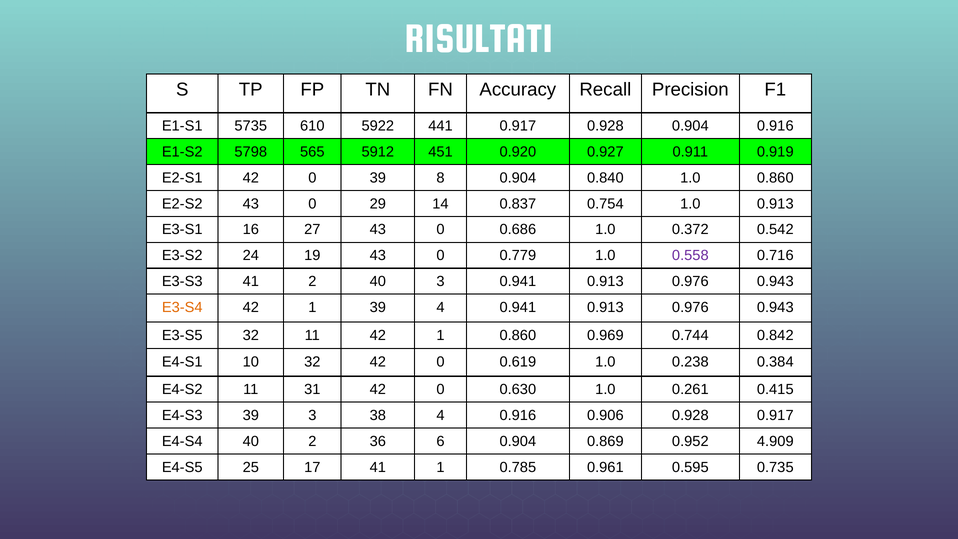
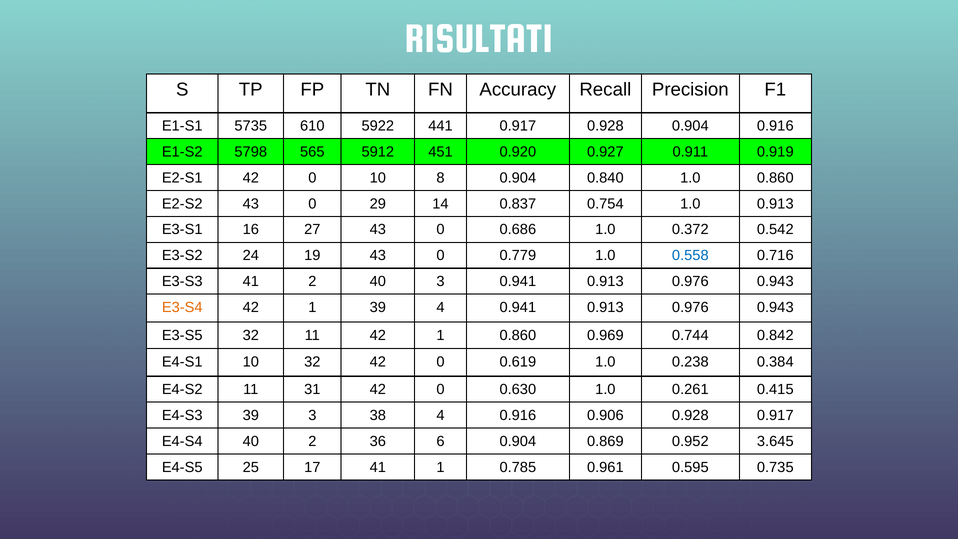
0 39: 39 -> 10
0.558 colour: purple -> blue
4.909: 4.909 -> 3.645
